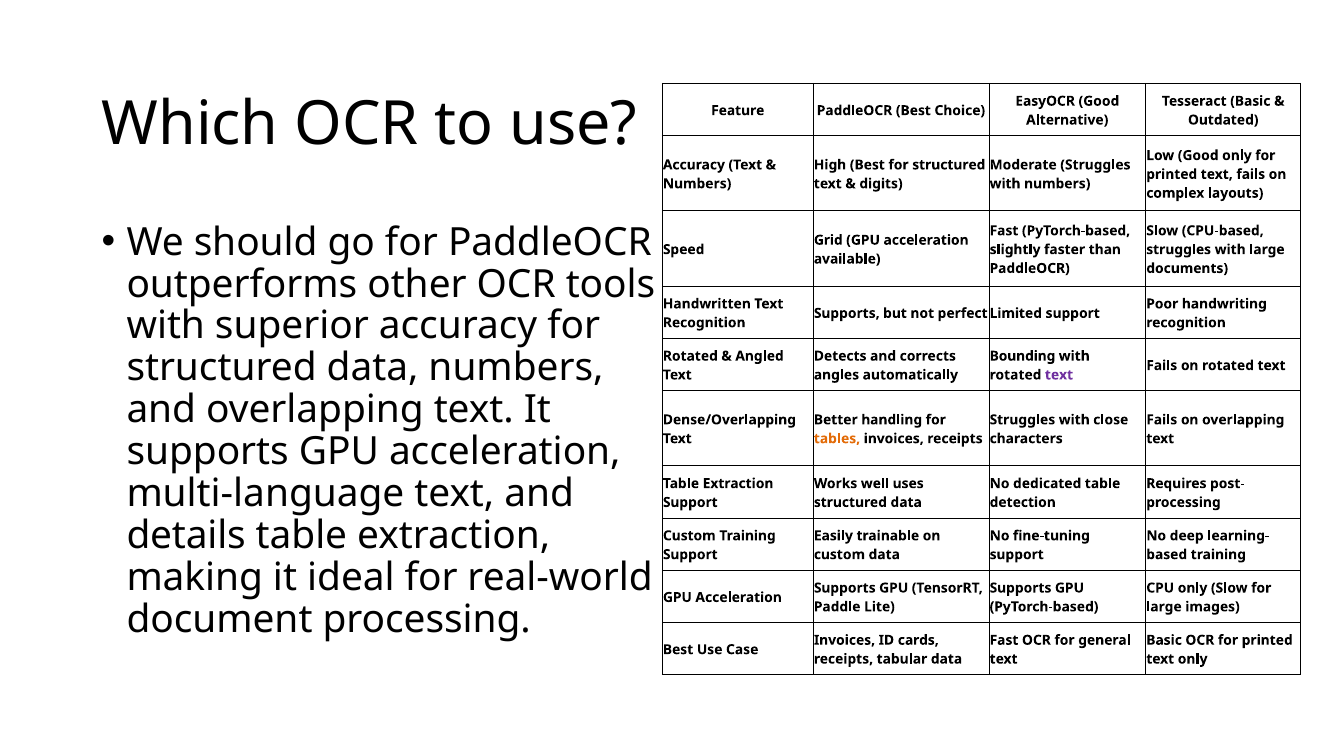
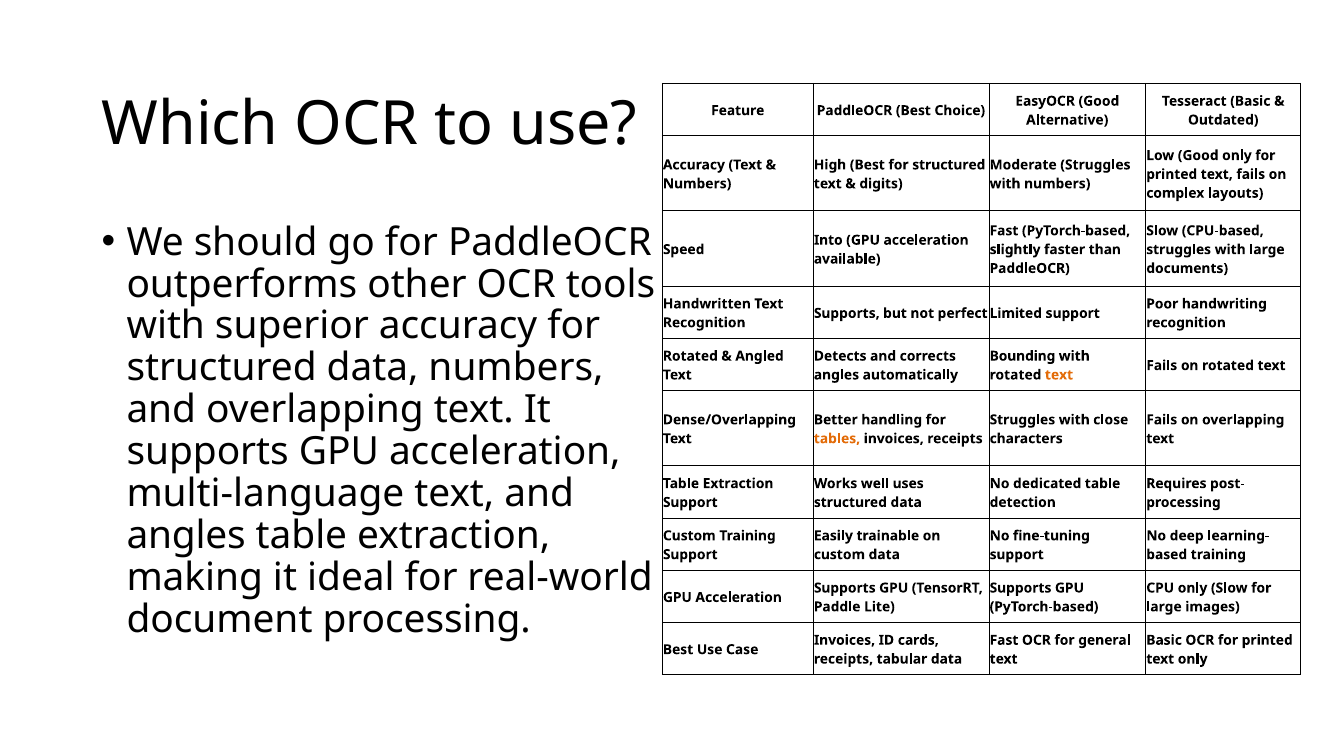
Grid: Grid -> Into
text at (1059, 375) colour: purple -> orange
details at (186, 536): details -> angles
